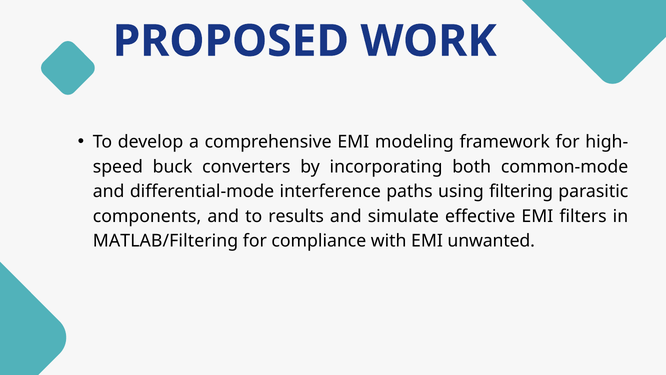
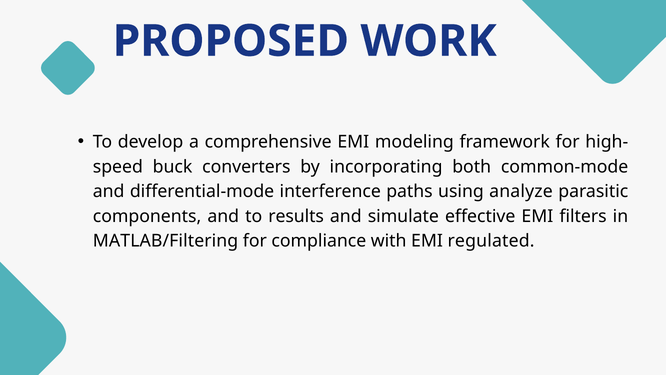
filtering: filtering -> analyze
unwanted: unwanted -> regulated
